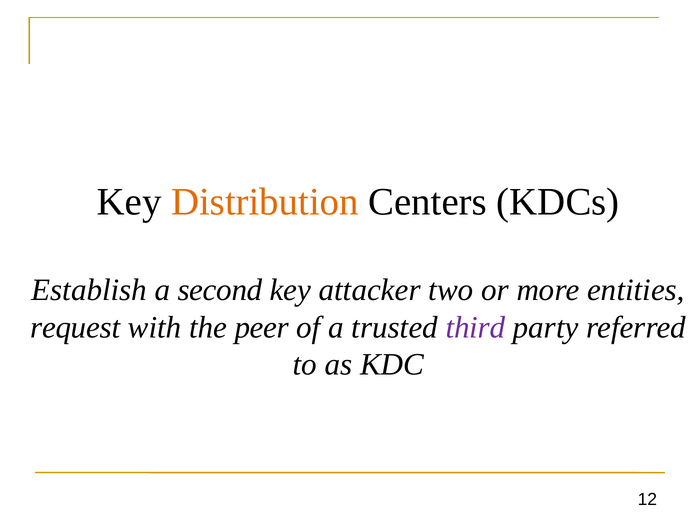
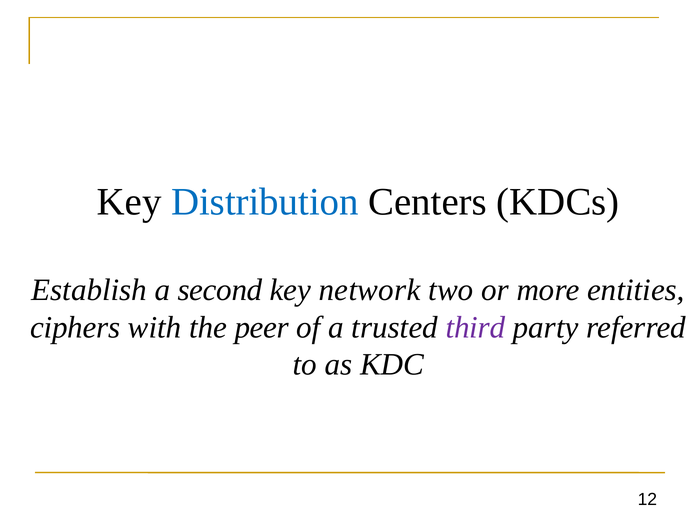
Distribution colour: orange -> blue
attacker: attacker -> network
request: request -> ciphers
